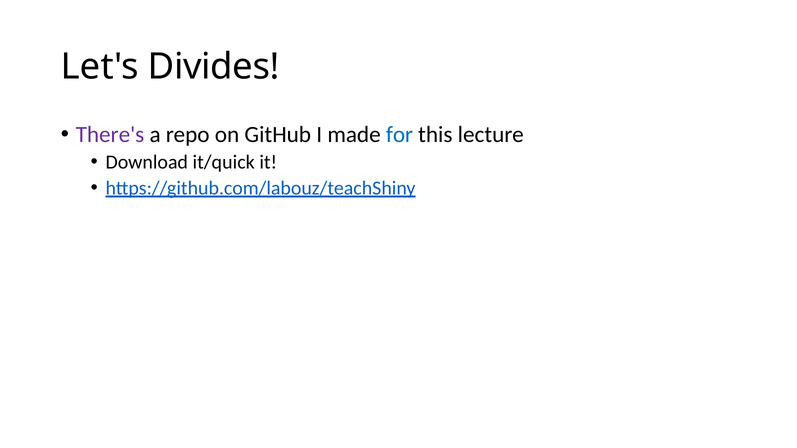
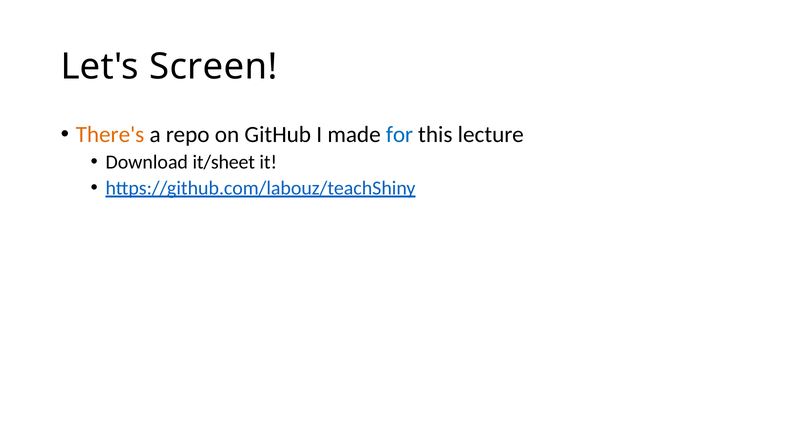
Divides: Divides -> Screen
There's colour: purple -> orange
it/quick: it/quick -> it/sheet
